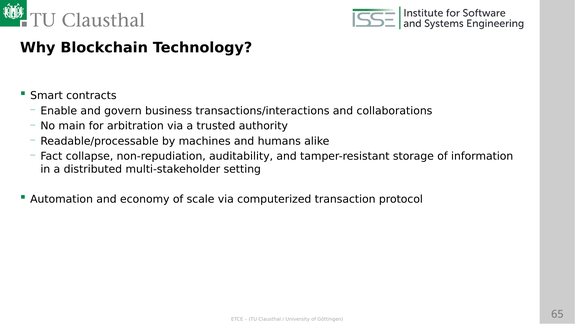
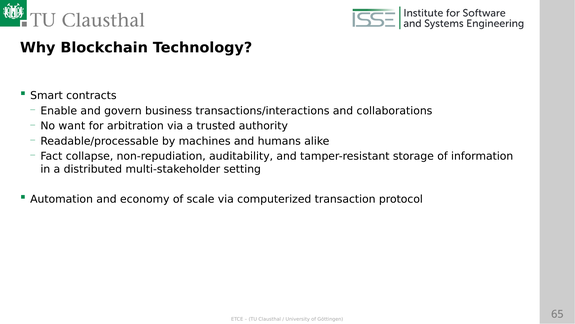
main: main -> want
